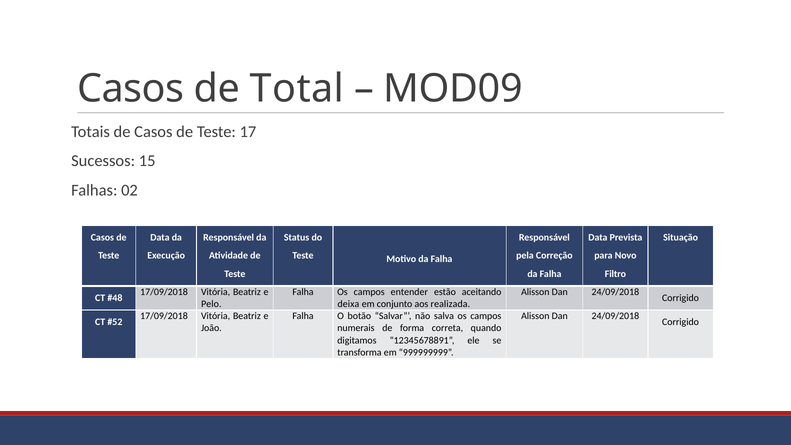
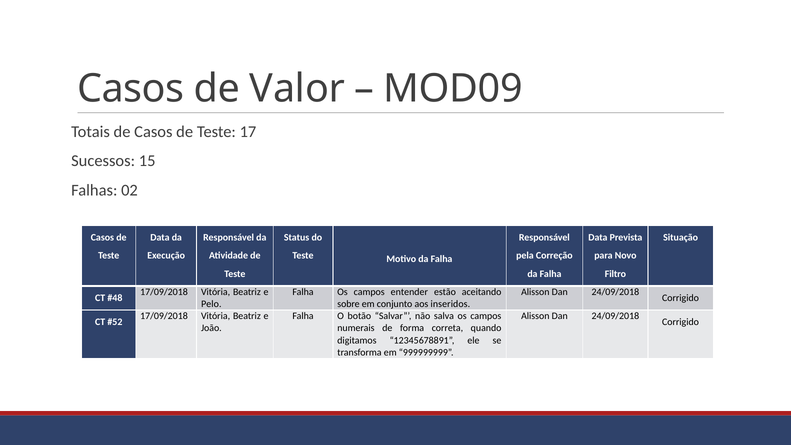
Total: Total -> Valor
deixa: deixa -> sobre
realizada: realizada -> inseridos
